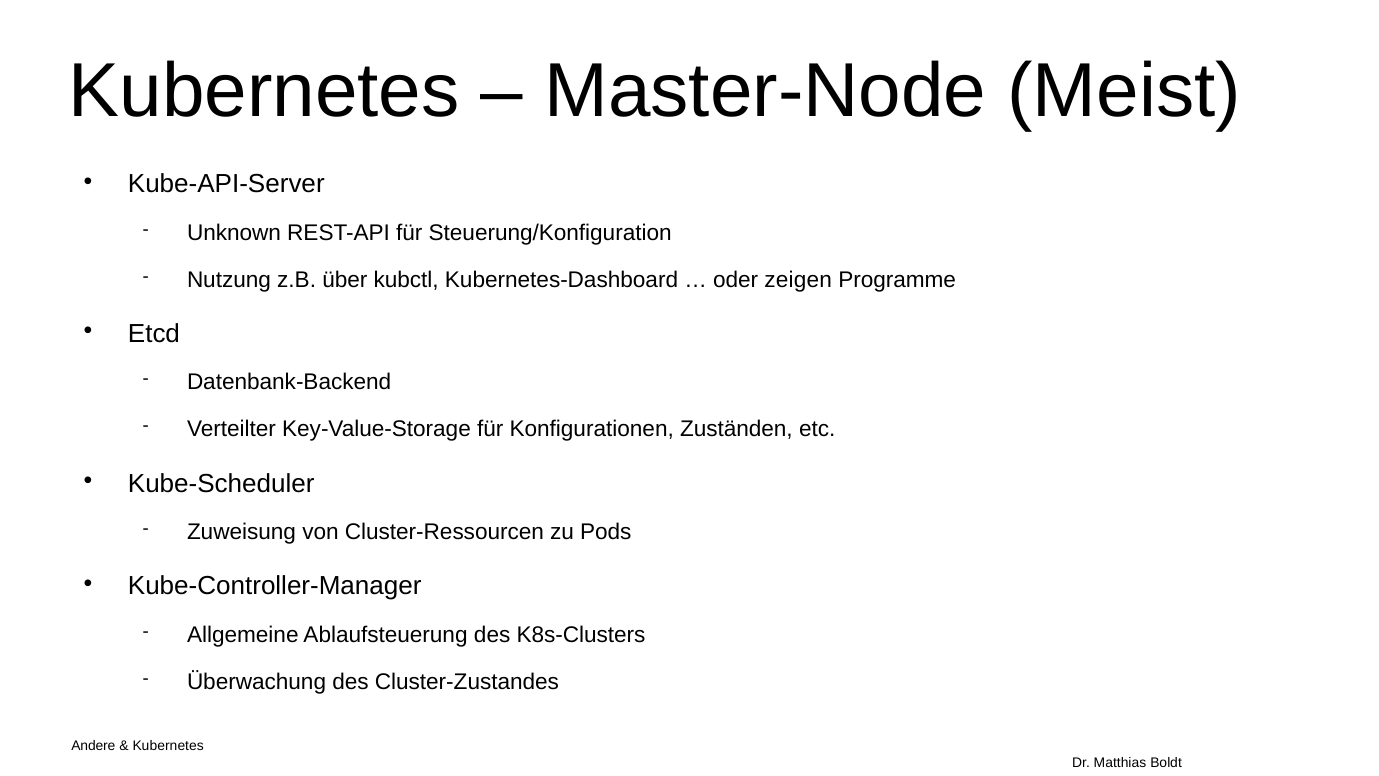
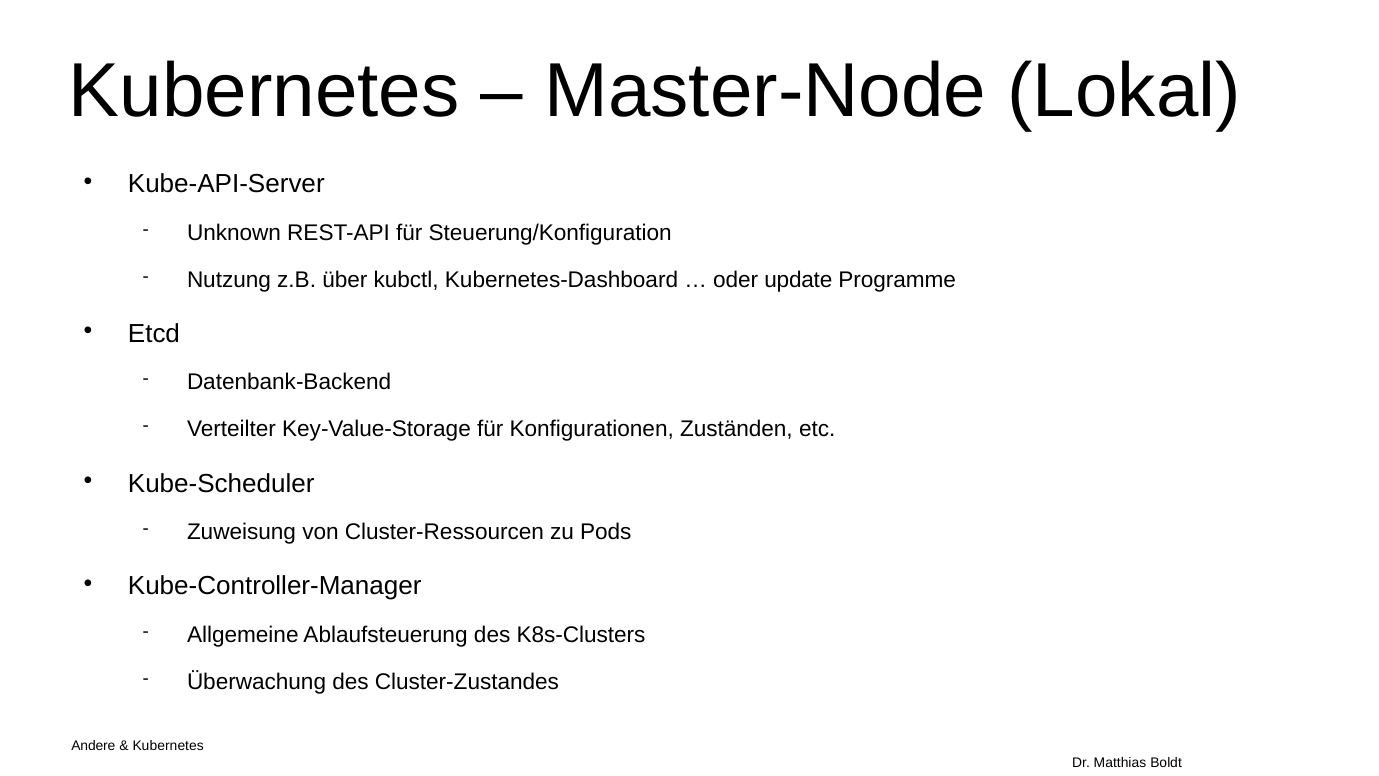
Meist: Meist -> Lokal
zeigen: zeigen -> update
